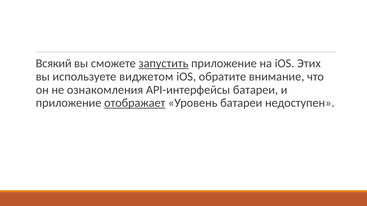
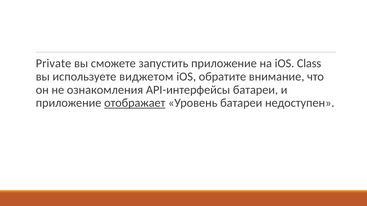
Всякий: Всякий -> Private
запустить underline: present -> none
Этих: Этих -> Class
